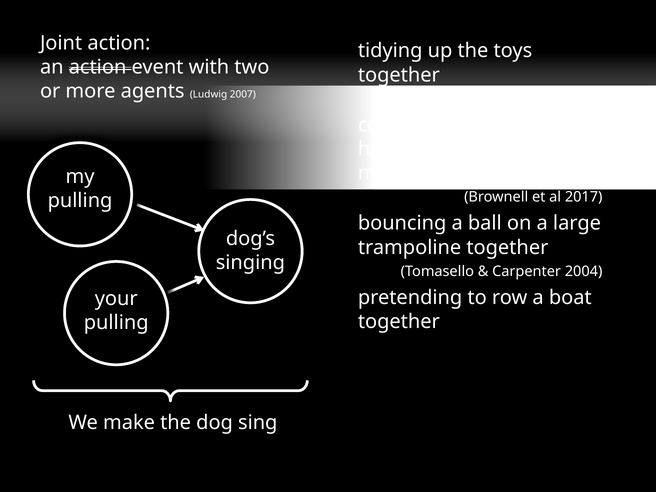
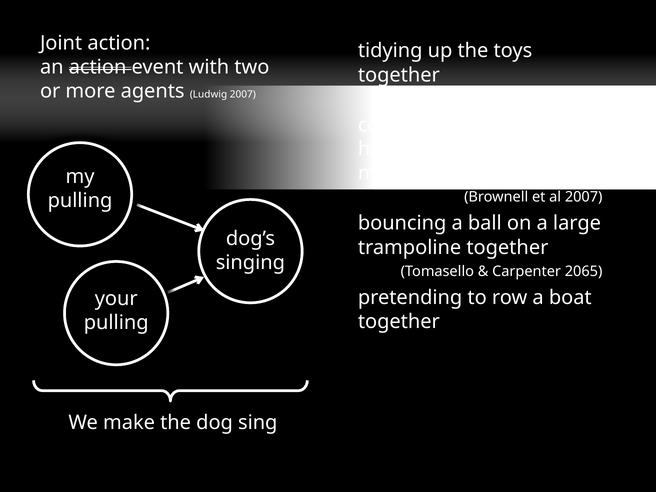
al 2017: 2017 -> 2007
2004: 2004 -> 2065
